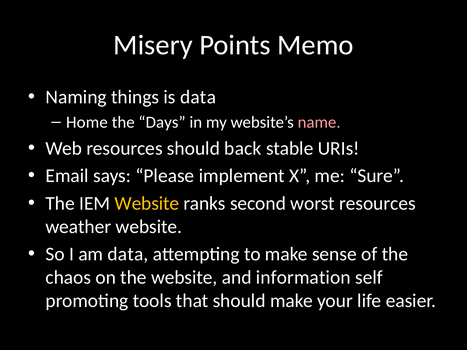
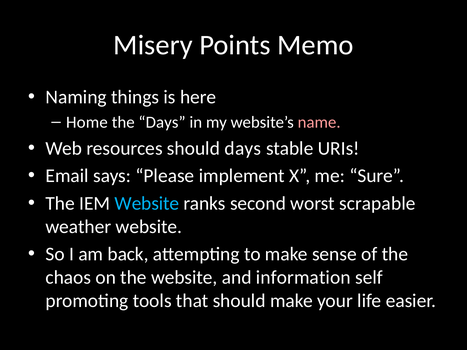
is data: data -> here
should back: back -> days
Website at (147, 203) colour: yellow -> light blue
worst resources: resources -> scrapable
am data: data -> back
